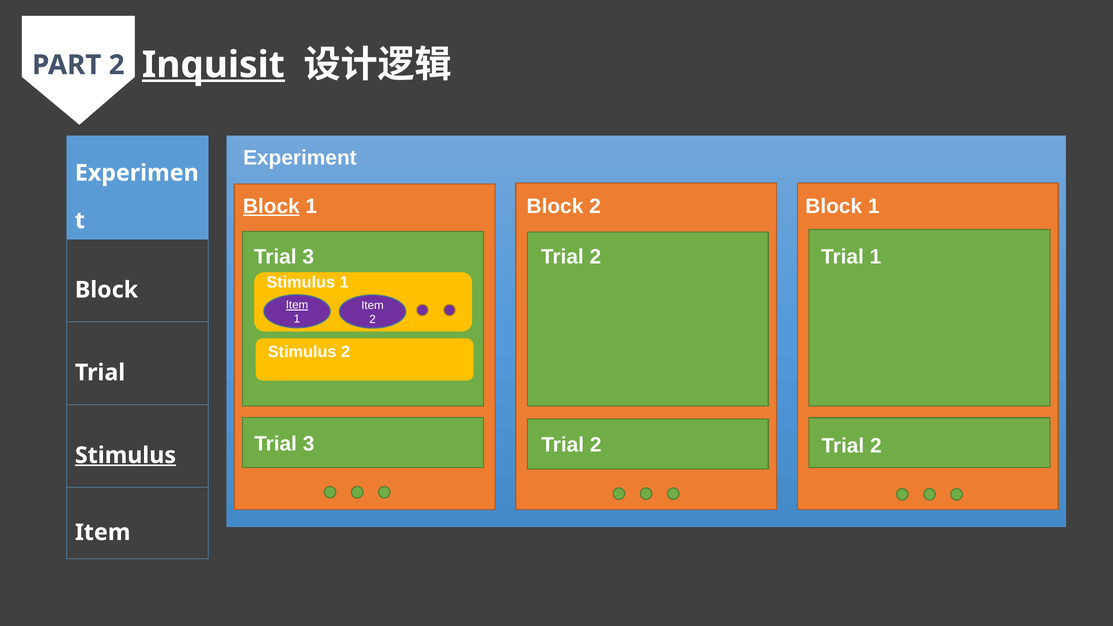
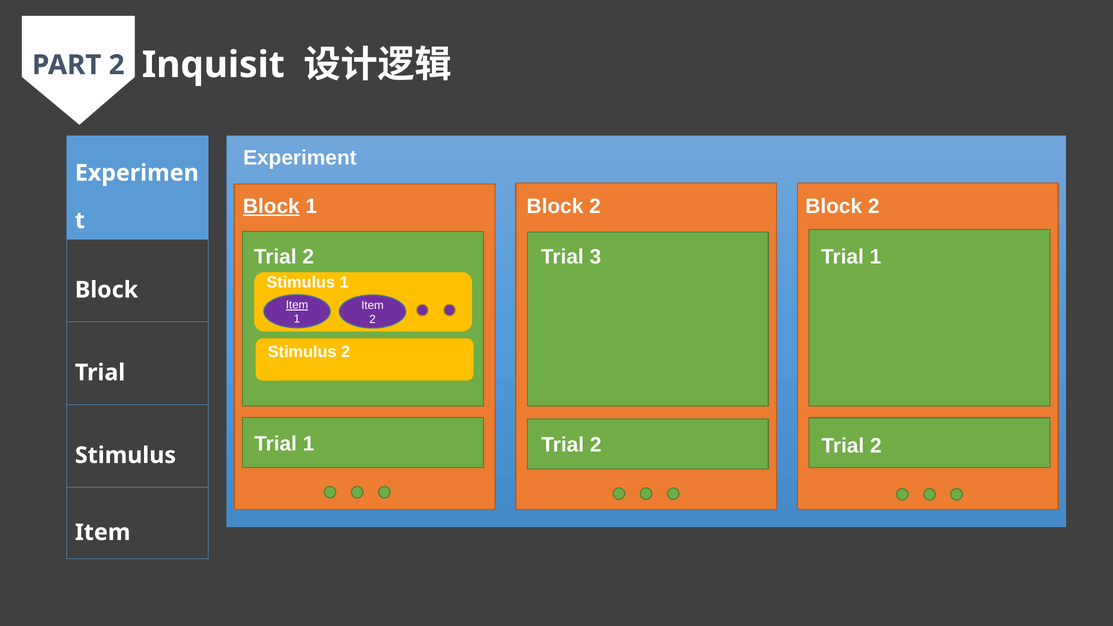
Inquisit underline: present -> none
2 Block 1: 1 -> 2
3 at (308, 257): 3 -> 2
2 at (595, 257): 2 -> 3
3 at (309, 444): 3 -> 1
Stimulus at (125, 455) underline: present -> none
